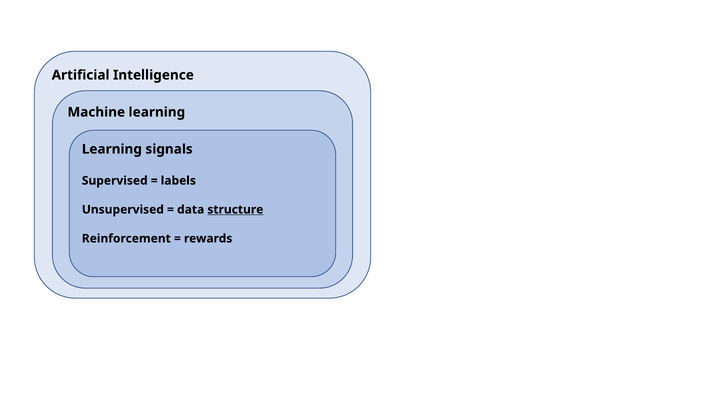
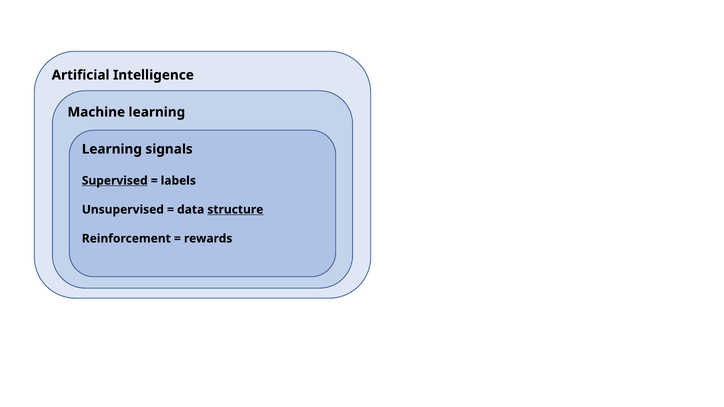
Supervised underline: none -> present
